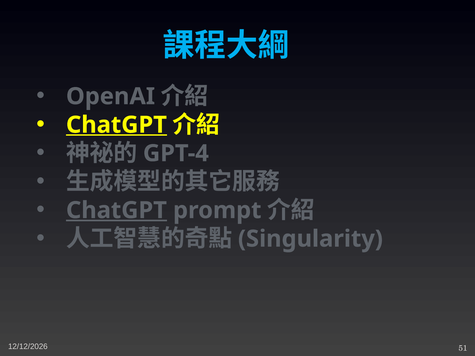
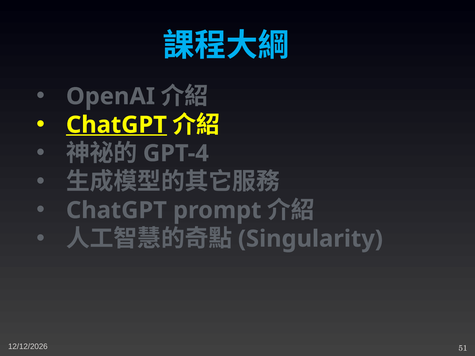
ChatGPT at (116, 210) underline: present -> none
